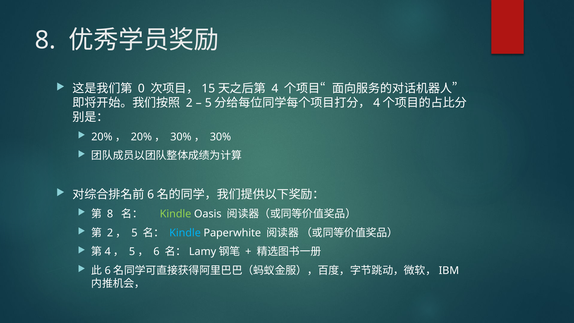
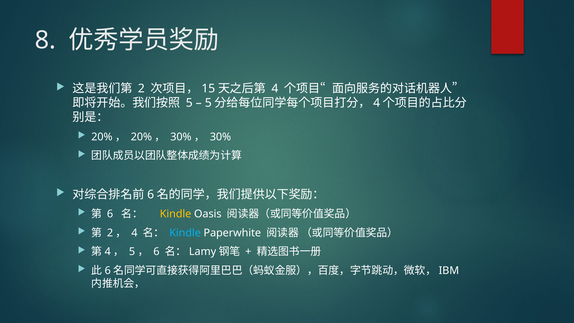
0: 0 -> 2
2 at (189, 103): 2 -> 5
8 at (110, 214): 8 -> 6
Kindle at (176, 214) colour: light green -> yellow
2， 5: 5 -> 4
